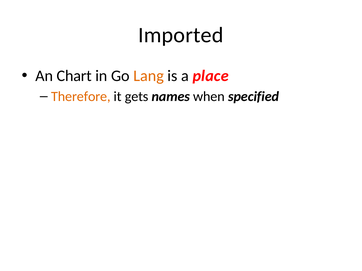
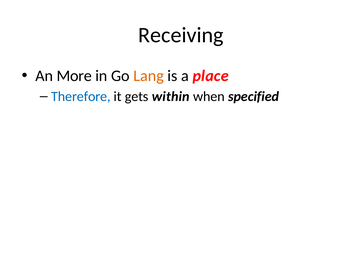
Imported: Imported -> Receiving
Chart: Chart -> More
Therefore colour: orange -> blue
names: names -> within
